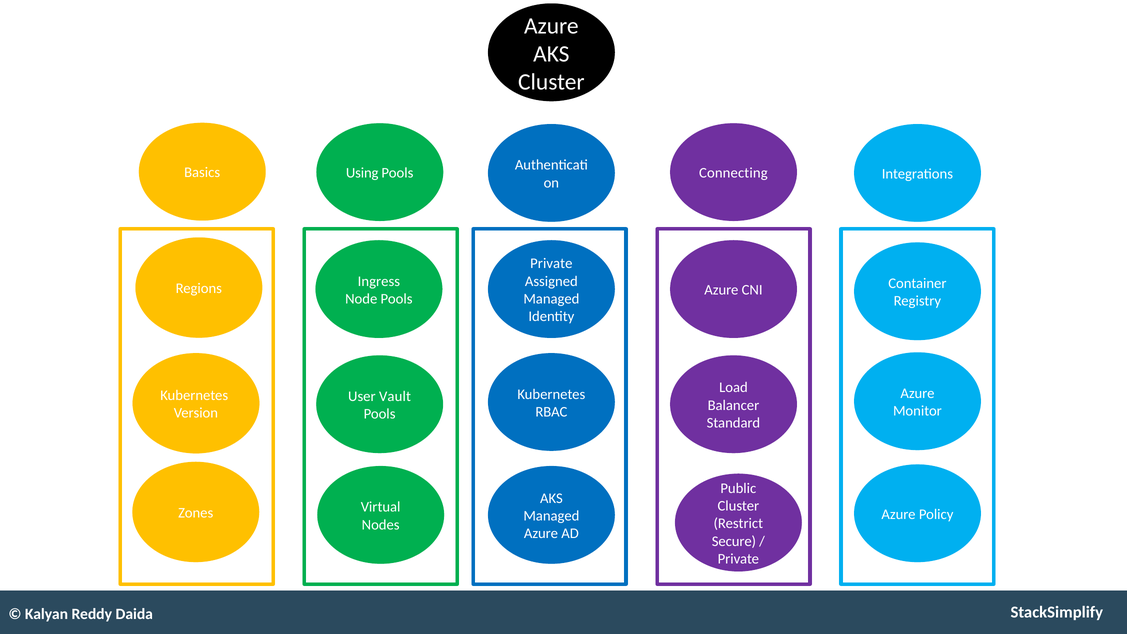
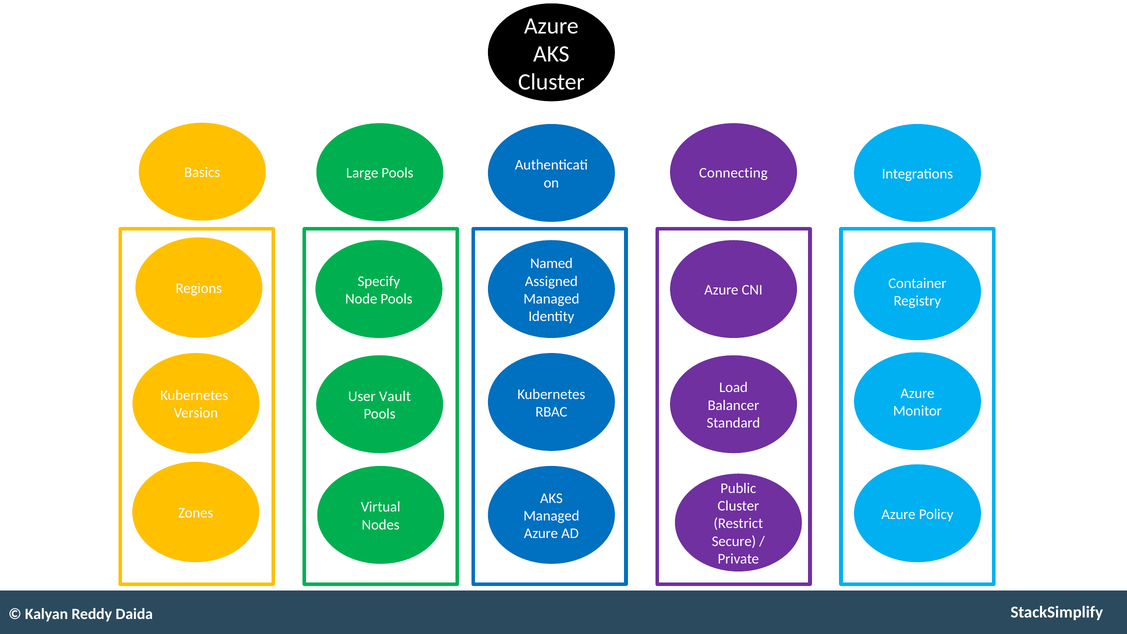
Using: Using -> Large
Private at (551, 264): Private -> Named
Ingress: Ingress -> Specify
